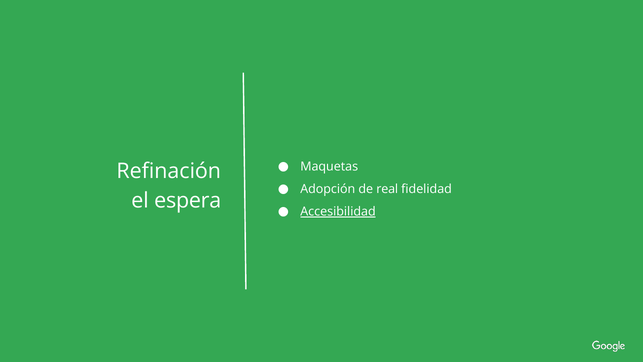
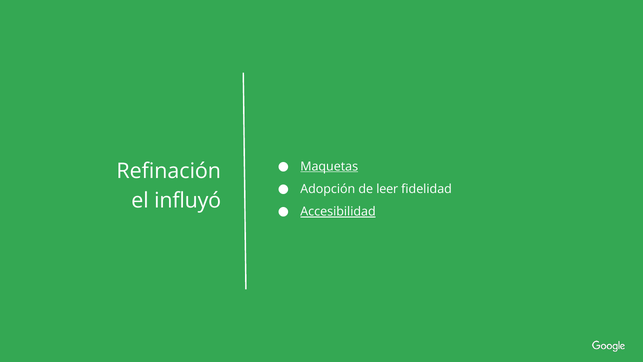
Maquetas underline: none -> present
real: real -> leer
espera: espera -> influyó
